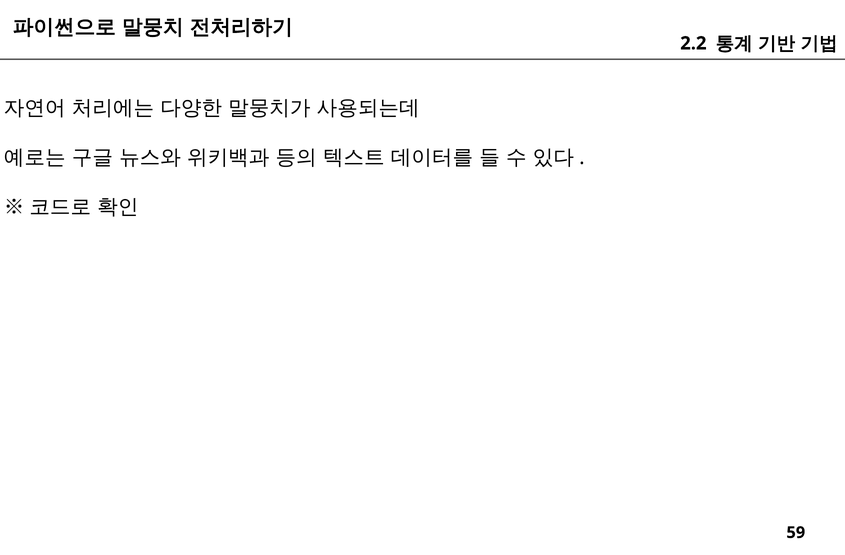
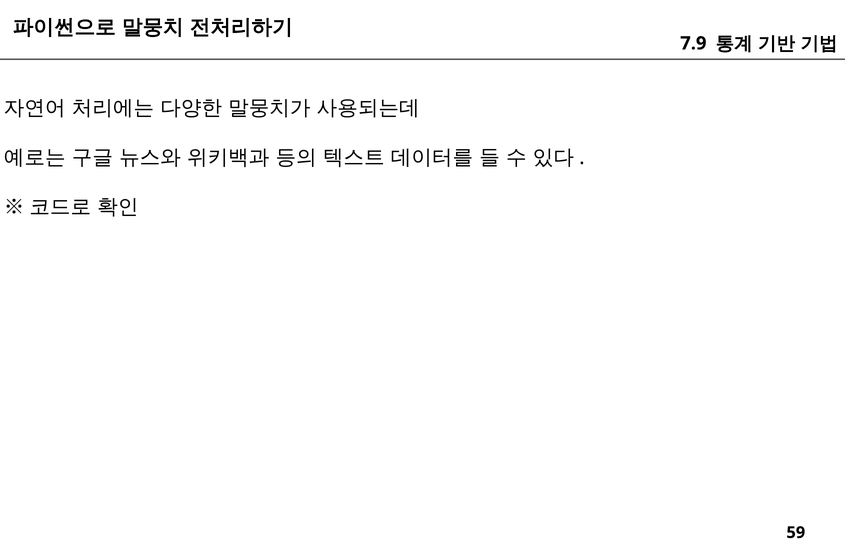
2.2: 2.2 -> 7.9
